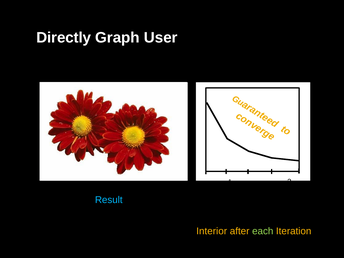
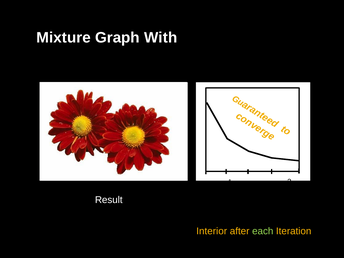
Directly: Directly -> Mixture
User: User -> With
Result colour: light blue -> white
